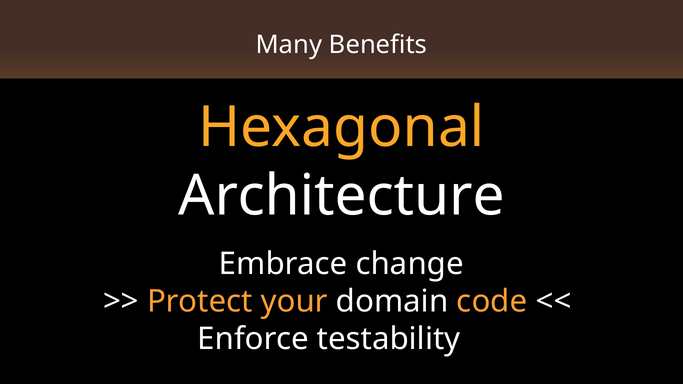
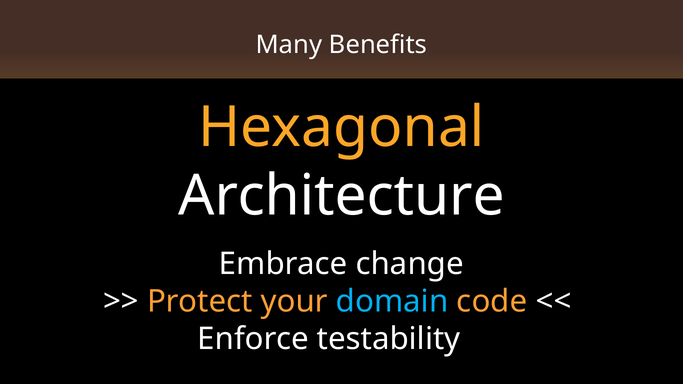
domain colour: white -> light blue
